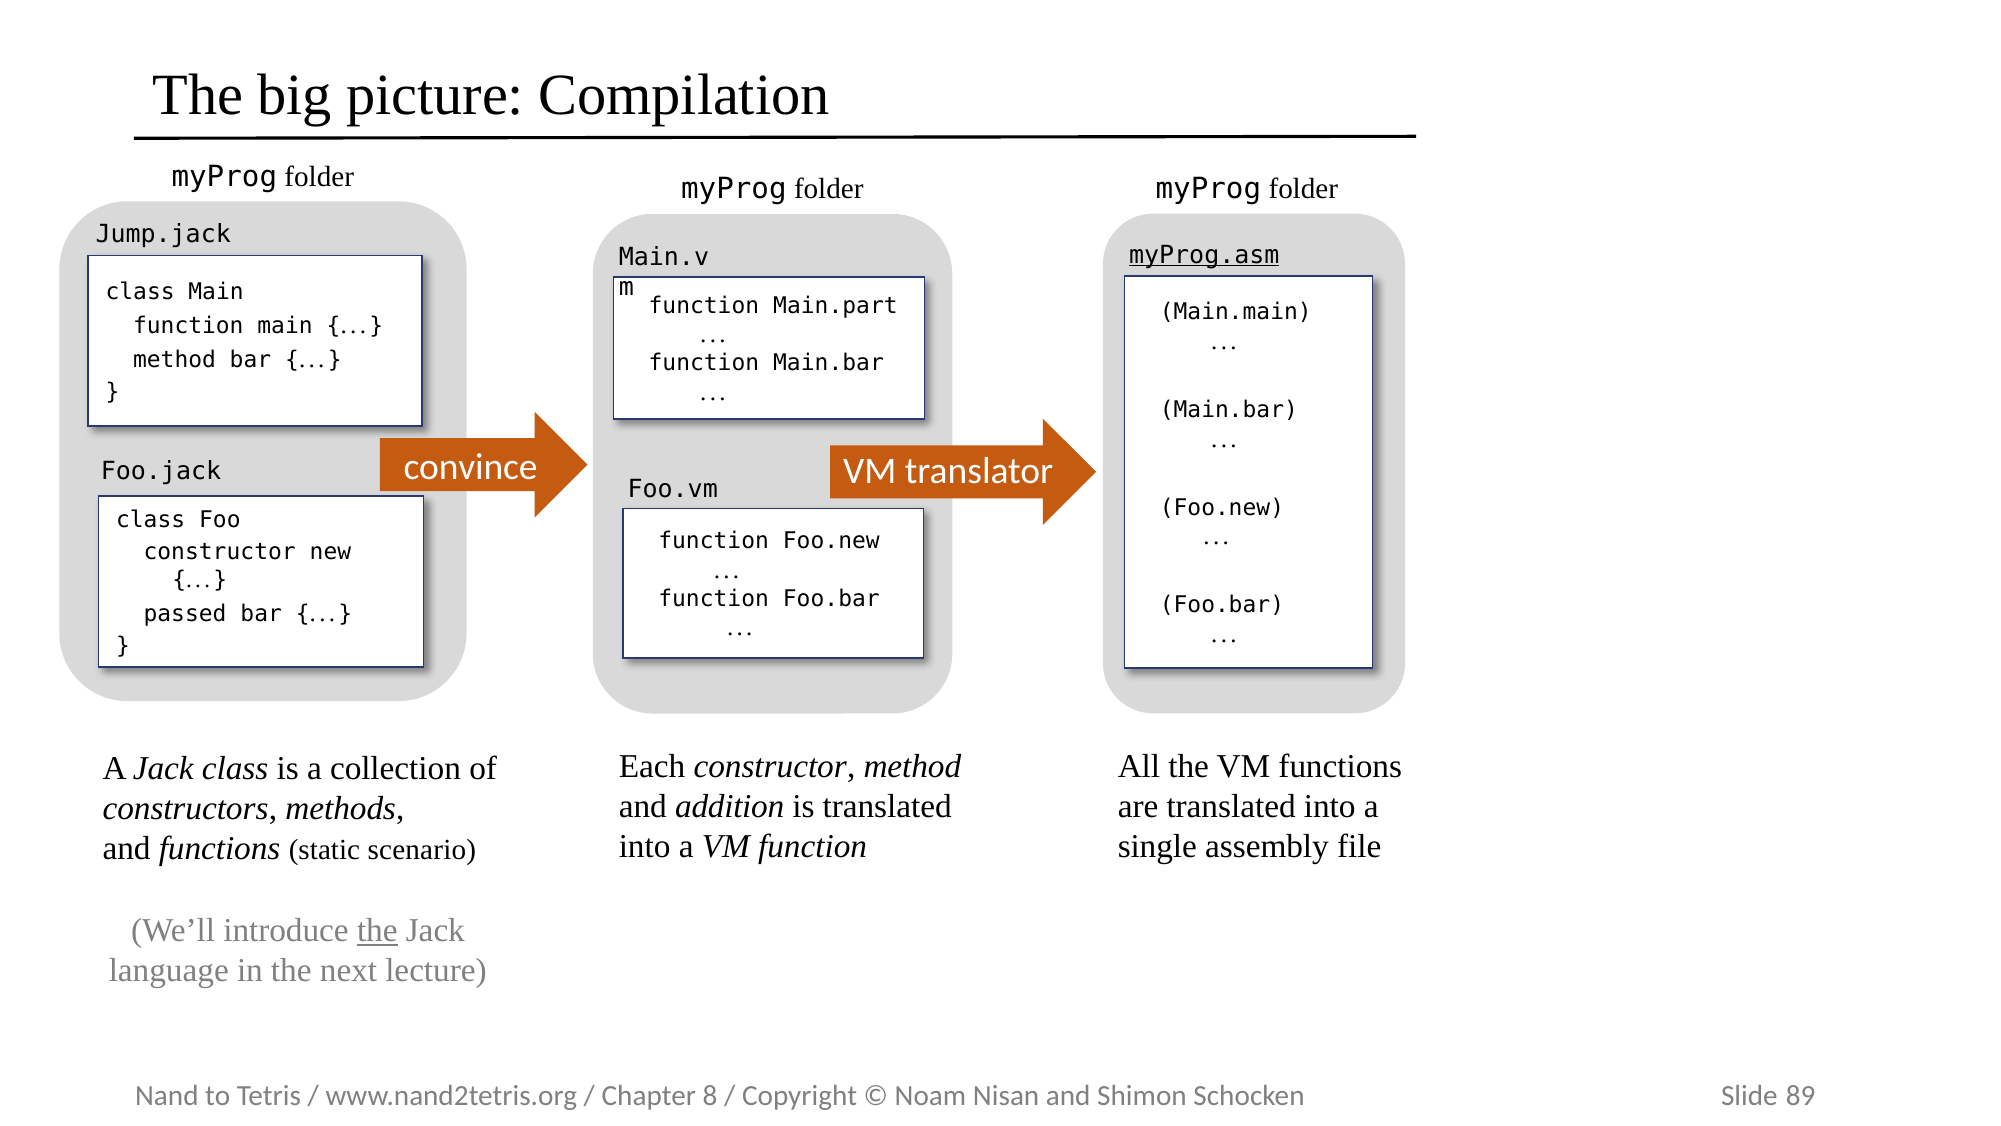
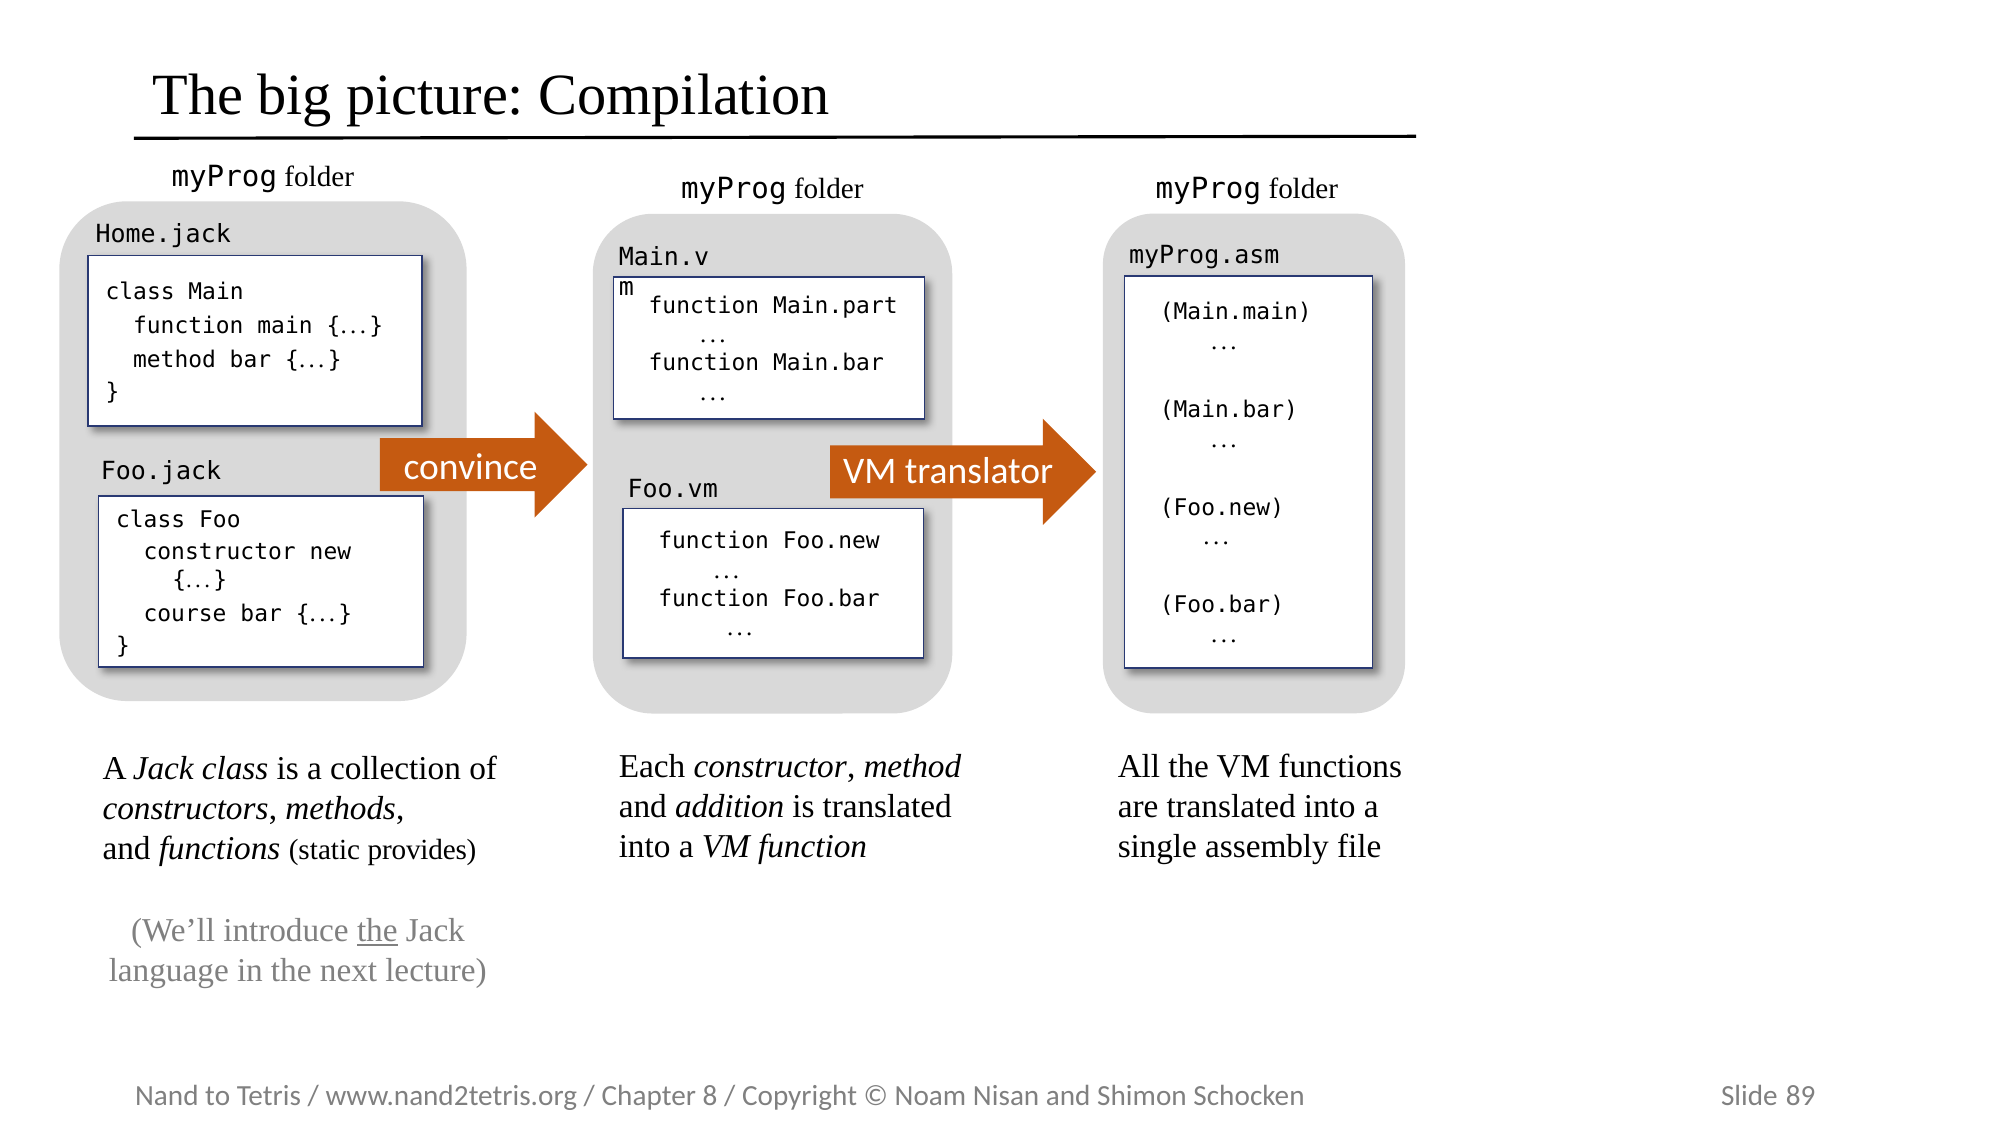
Jump.jack: Jump.jack -> Home.jack
myProg.asm underline: present -> none
passed: passed -> course
scenario: scenario -> provides
